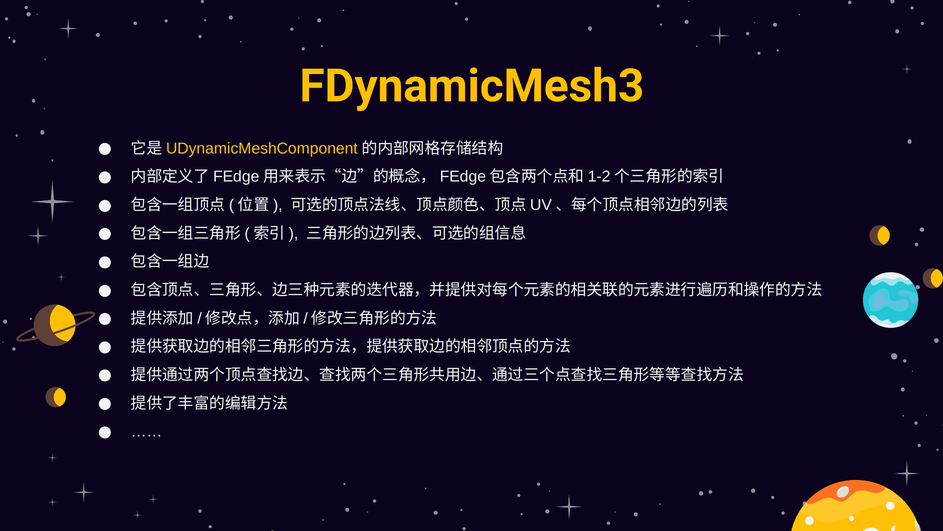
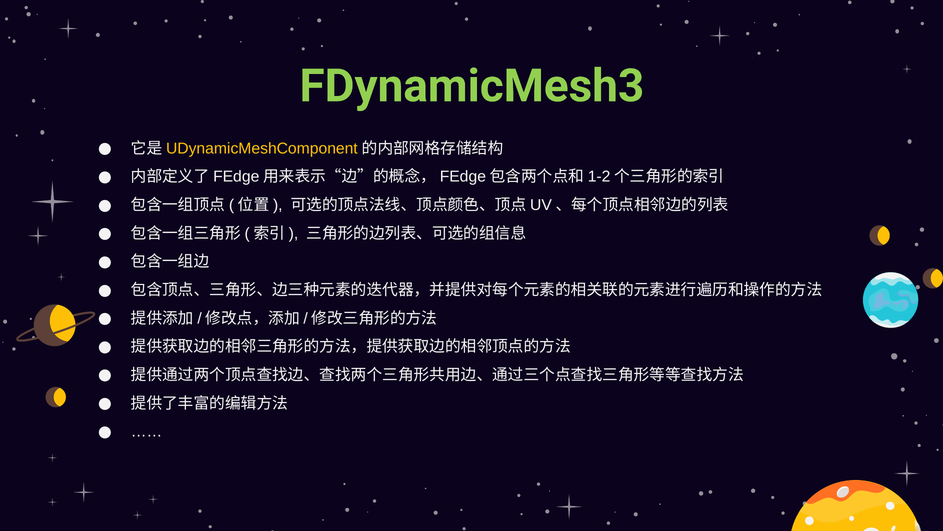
FDynamicMesh3 colour: yellow -> light green
